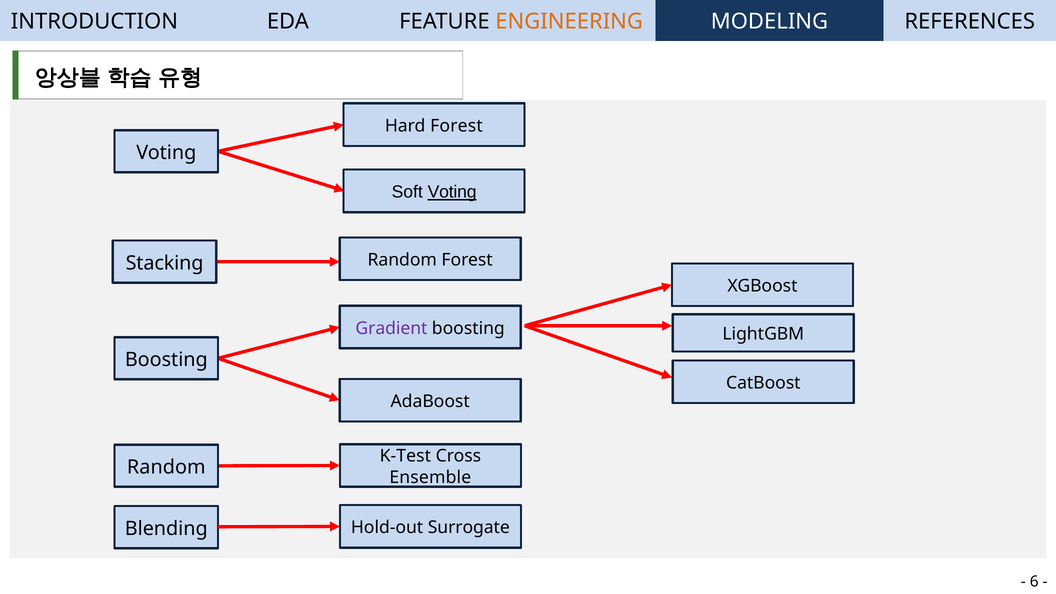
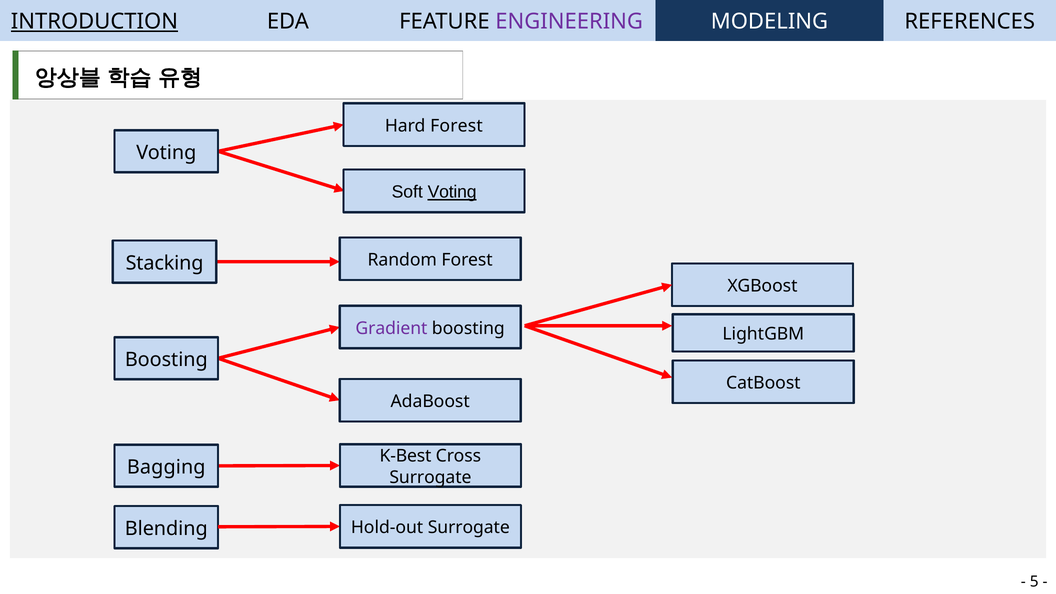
INTRODUCTION underline: none -> present
ENGINEERING colour: orange -> purple
K-Test: K-Test -> K-Best
Random at (166, 467): Random -> Bagging
Ensemble at (430, 477): Ensemble -> Surrogate
6: 6 -> 5
